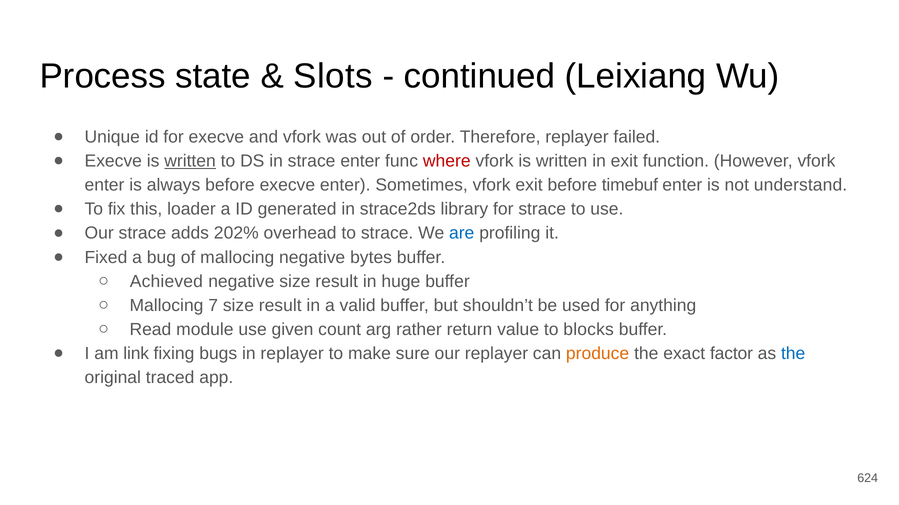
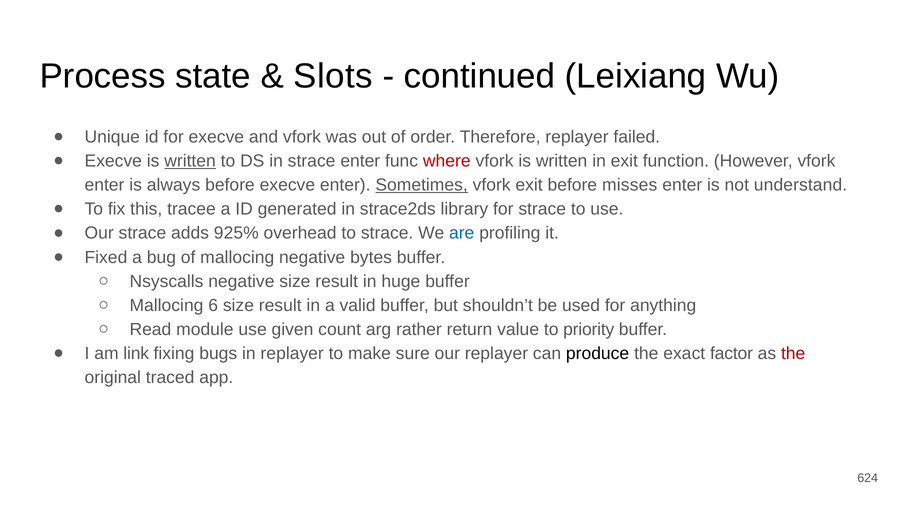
Sometimes underline: none -> present
timebuf: timebuf -> misses
loader: loader -> tracee
202%: 202% -> 925%
Achieved: Achieved -> Nsyscalls
7: 7 -> 6
blocks: blocks -> priority
produce colour: orange -> black
the at (793, 354) colour: blue -> red
